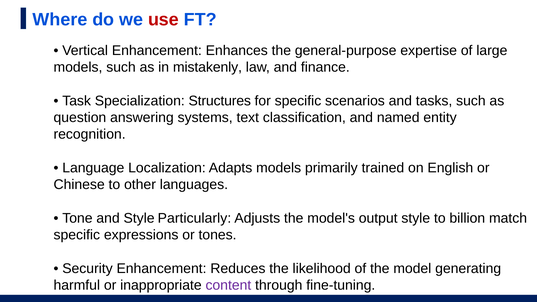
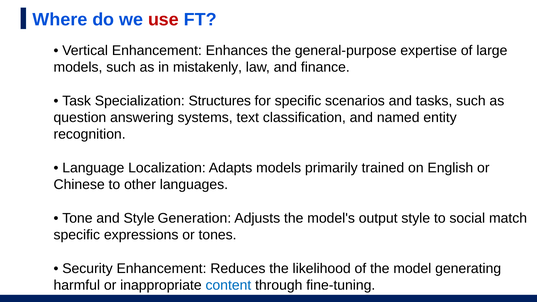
Particularly: Particularly -> Generation
billion: billion -> social
content colour: purple -> blue
